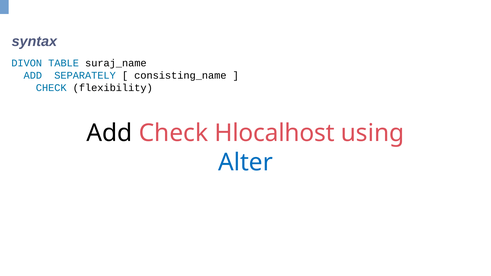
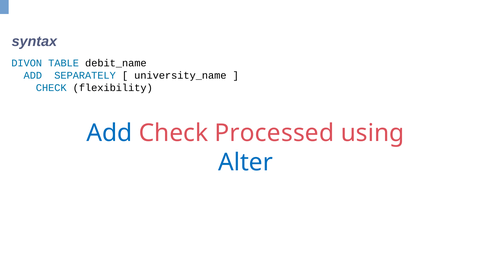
suraj_name: suraj_name -> debit_name
consisting_name: consisting_name -> university_name
Add at (109, 133) colour: black -> blue
Hlocalhost: Hlocalhost -> Processed
